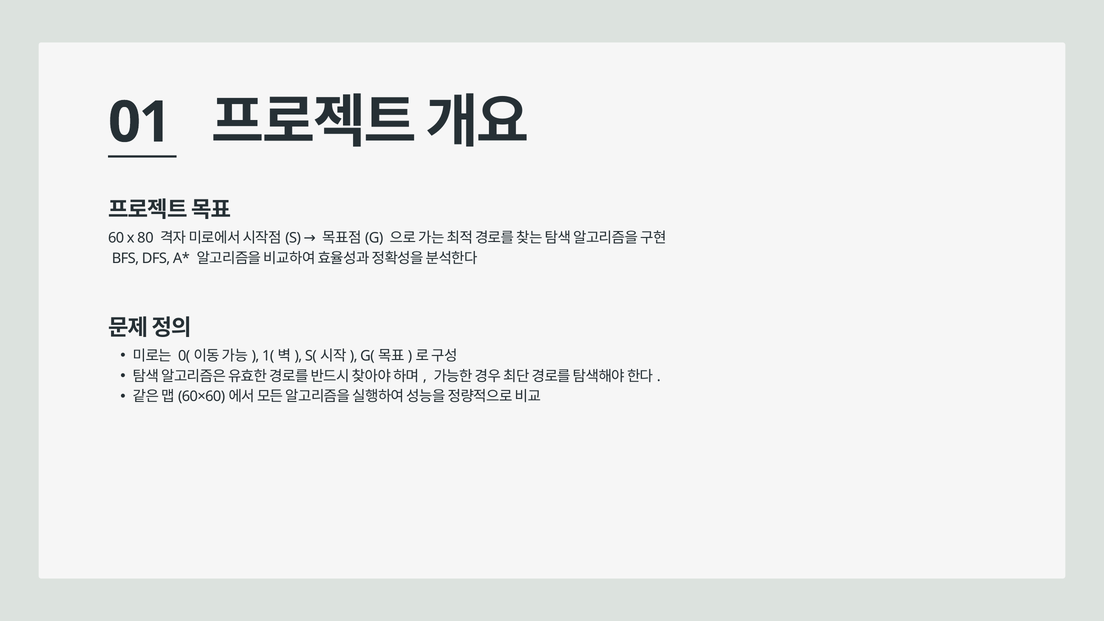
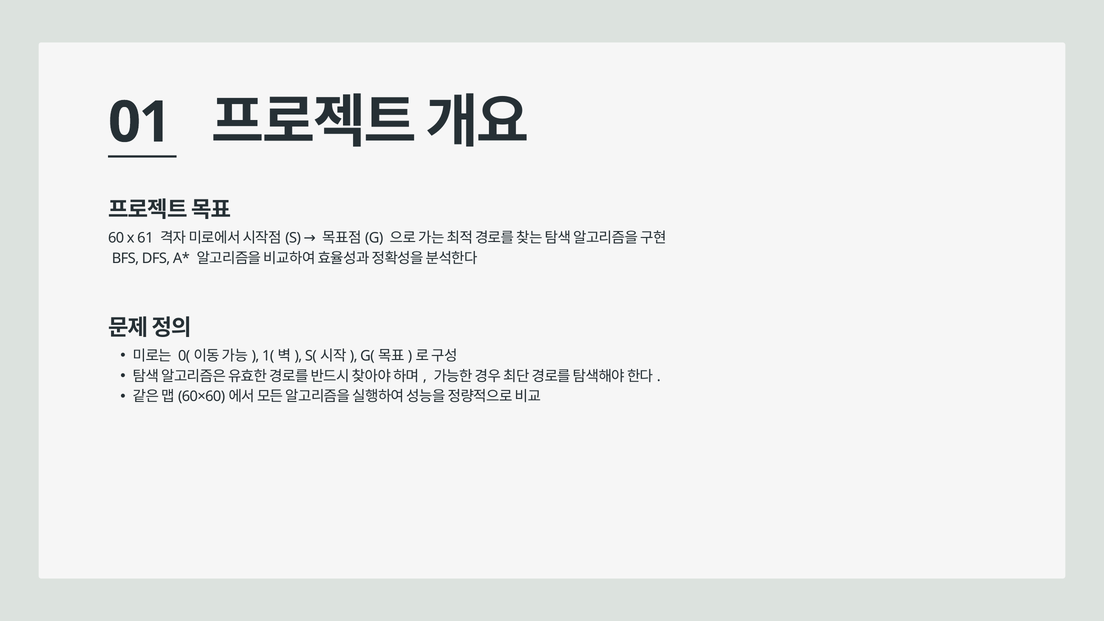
80: 80 -> 61
